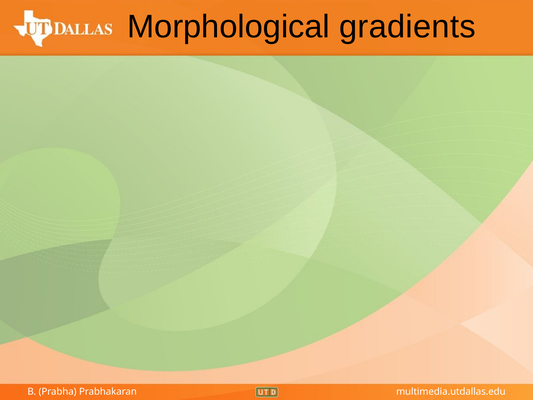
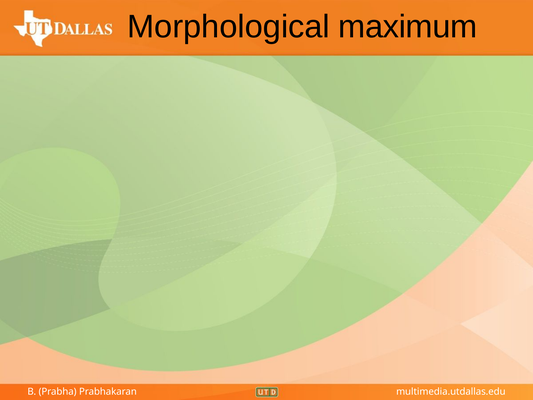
gradients: gradients -> maximum
